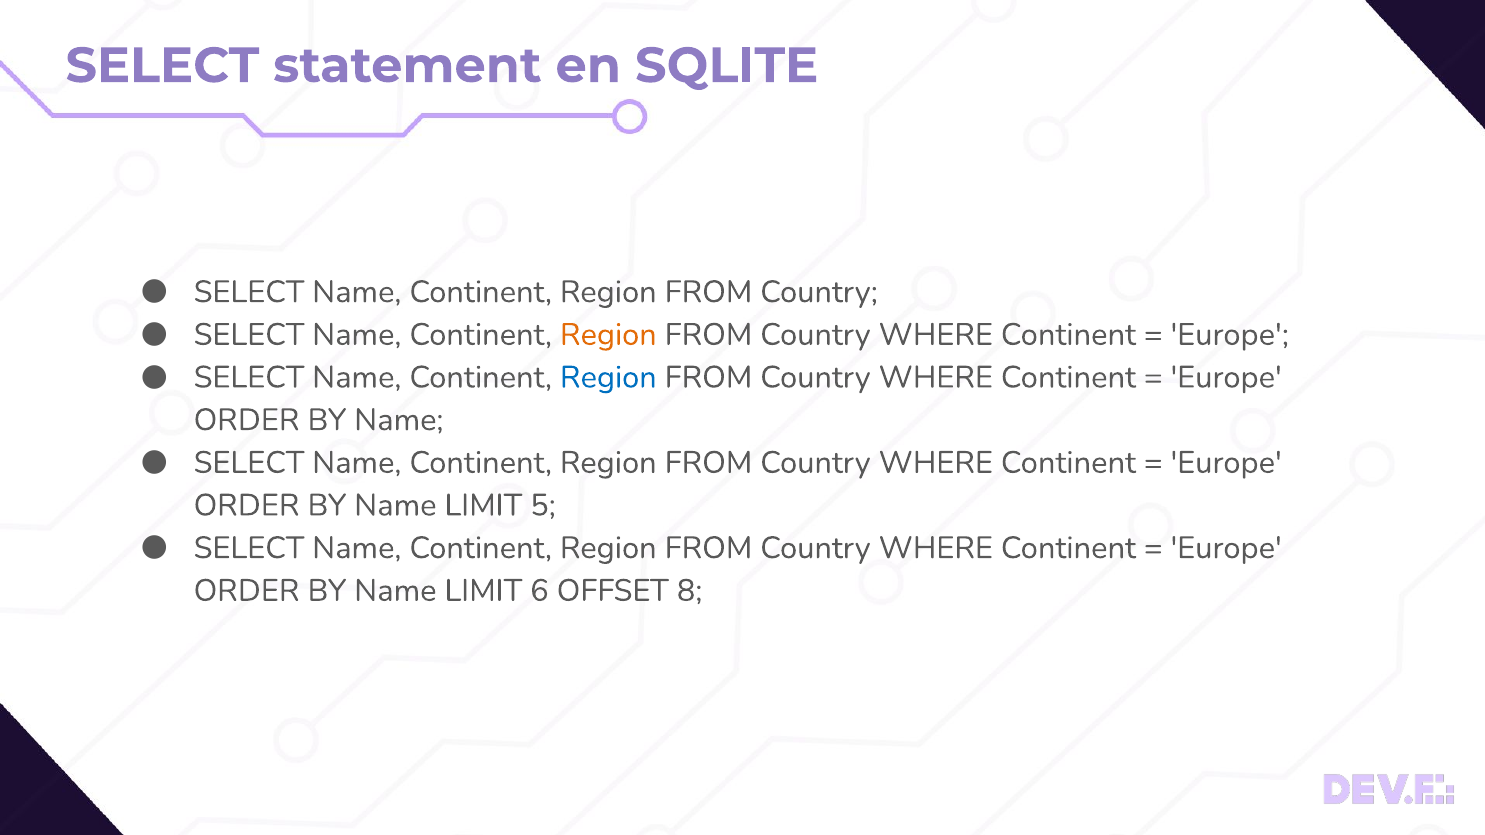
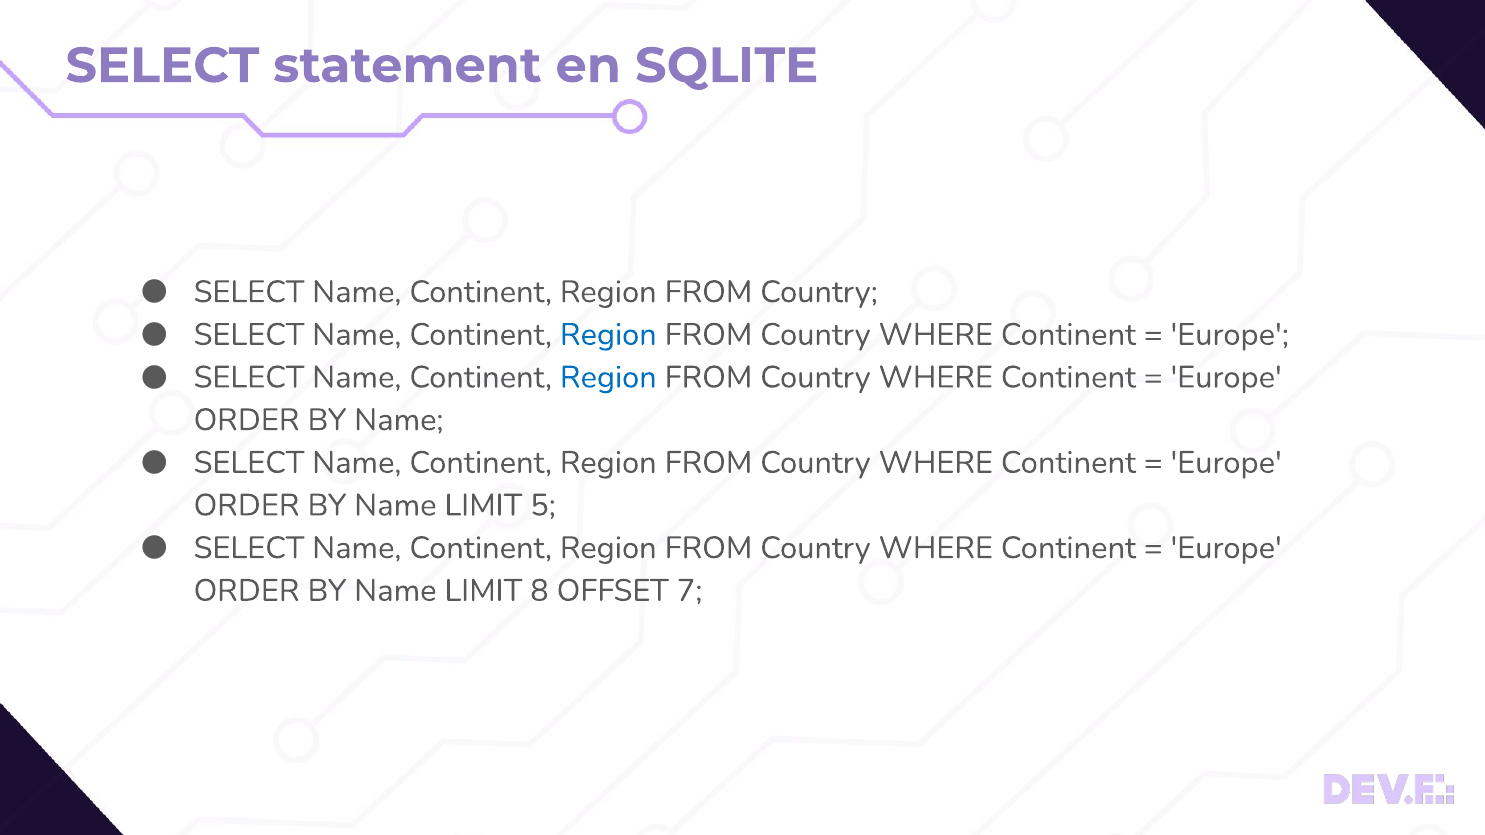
Region at (608, 335) colour: orange -> blue
6: 6 -> 8
8: 8 -> 7
